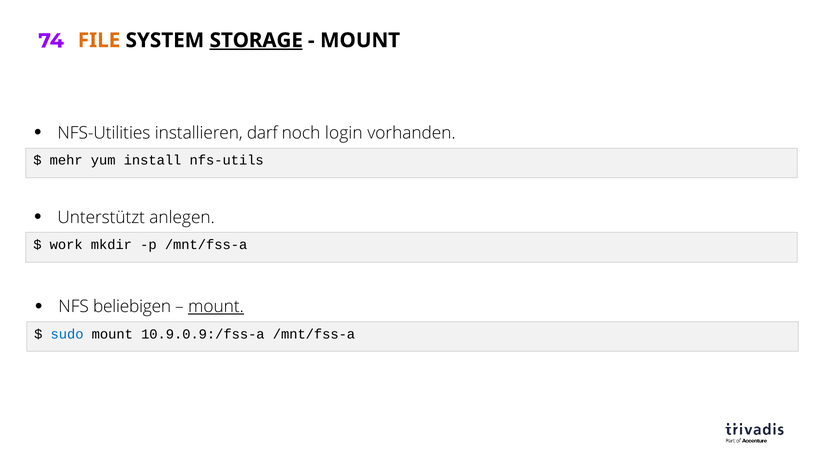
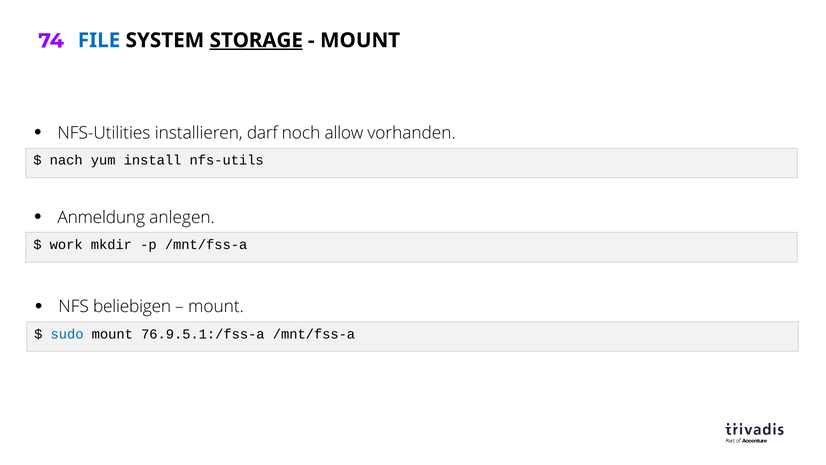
FILE colour: orange -> blue
login: login -> allow
mehr: mehr -> nach
Unterstützt: Unterstützt -> Anmeldung
mount at (216, 306) underline: present -> none
10.9.0.9:/fss-a: 10.9.0.9:/fss-a -> 76.9.5.1:/fss-a
